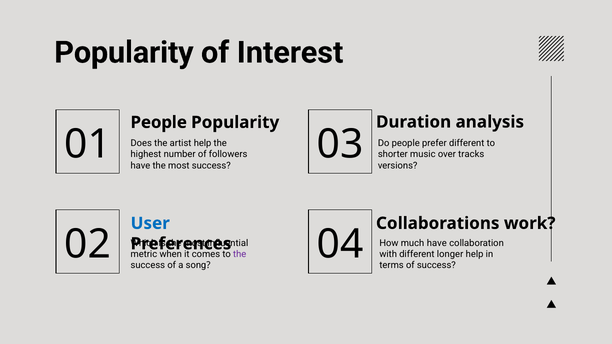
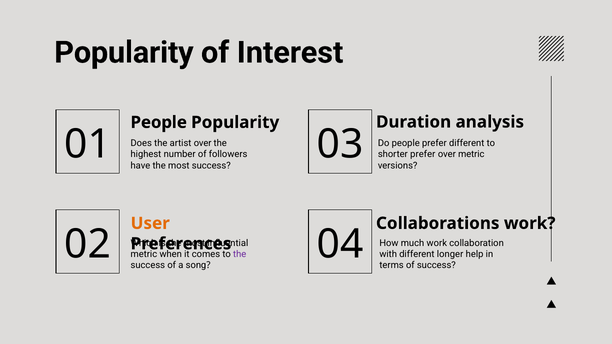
artist help: help -> over
shorter music: music -> prefer
over tracks: tracks -> metric
User colour: blue -> orange
much have: have -> work
